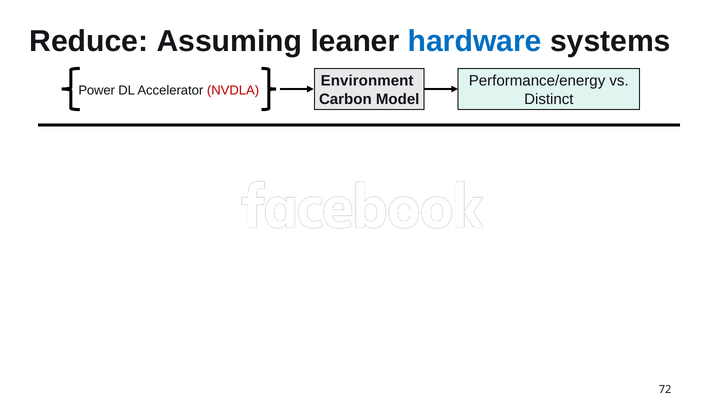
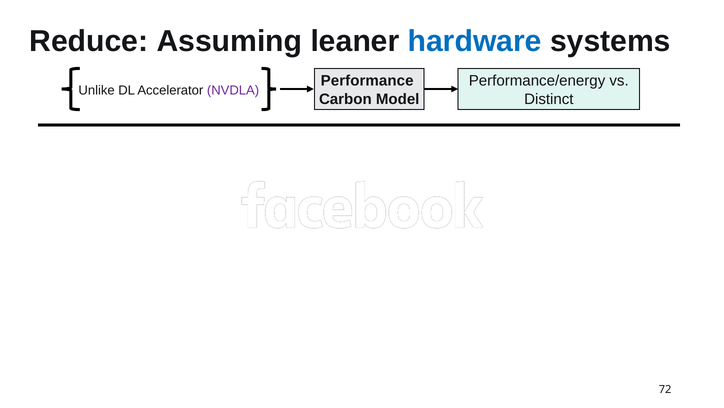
Environment: Environment -> Performance
Power: Power -> Unlike
NVDLA colour: red -> purple
